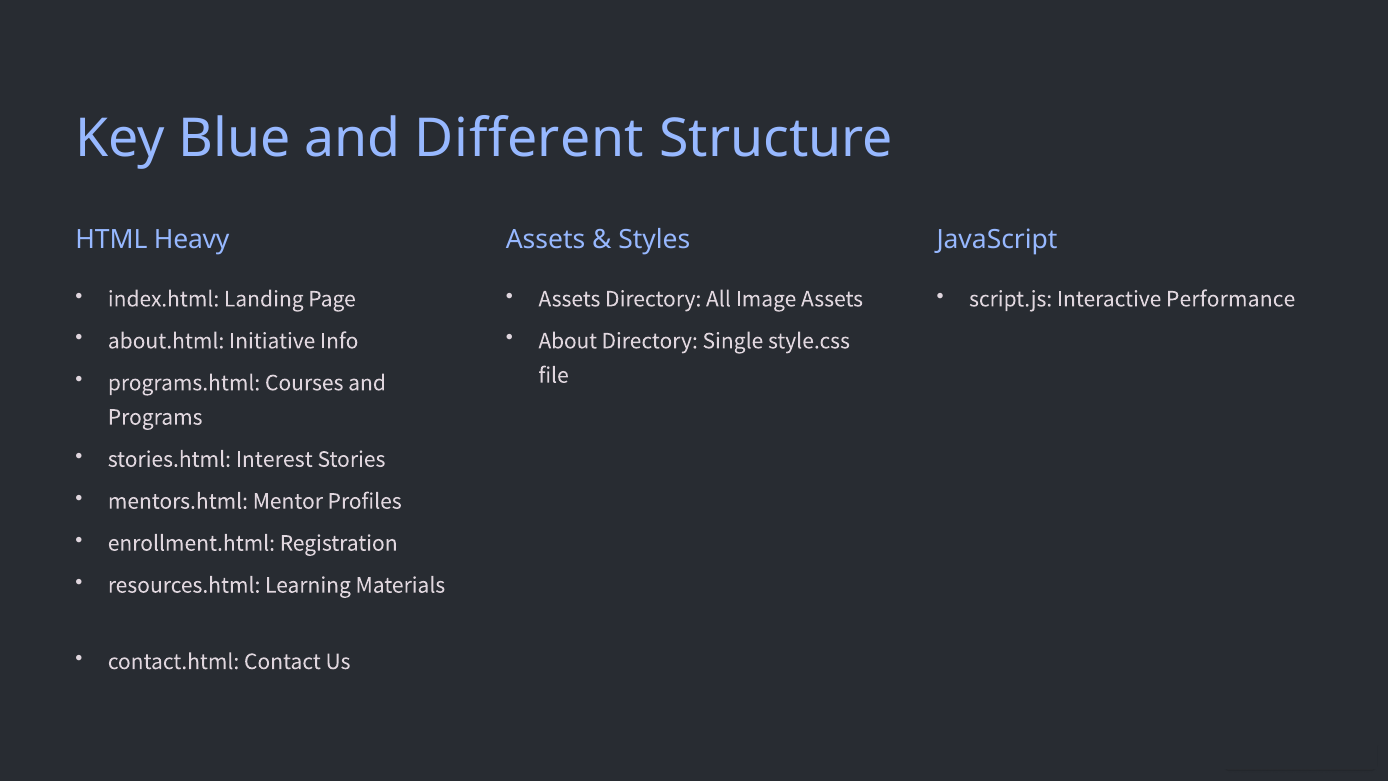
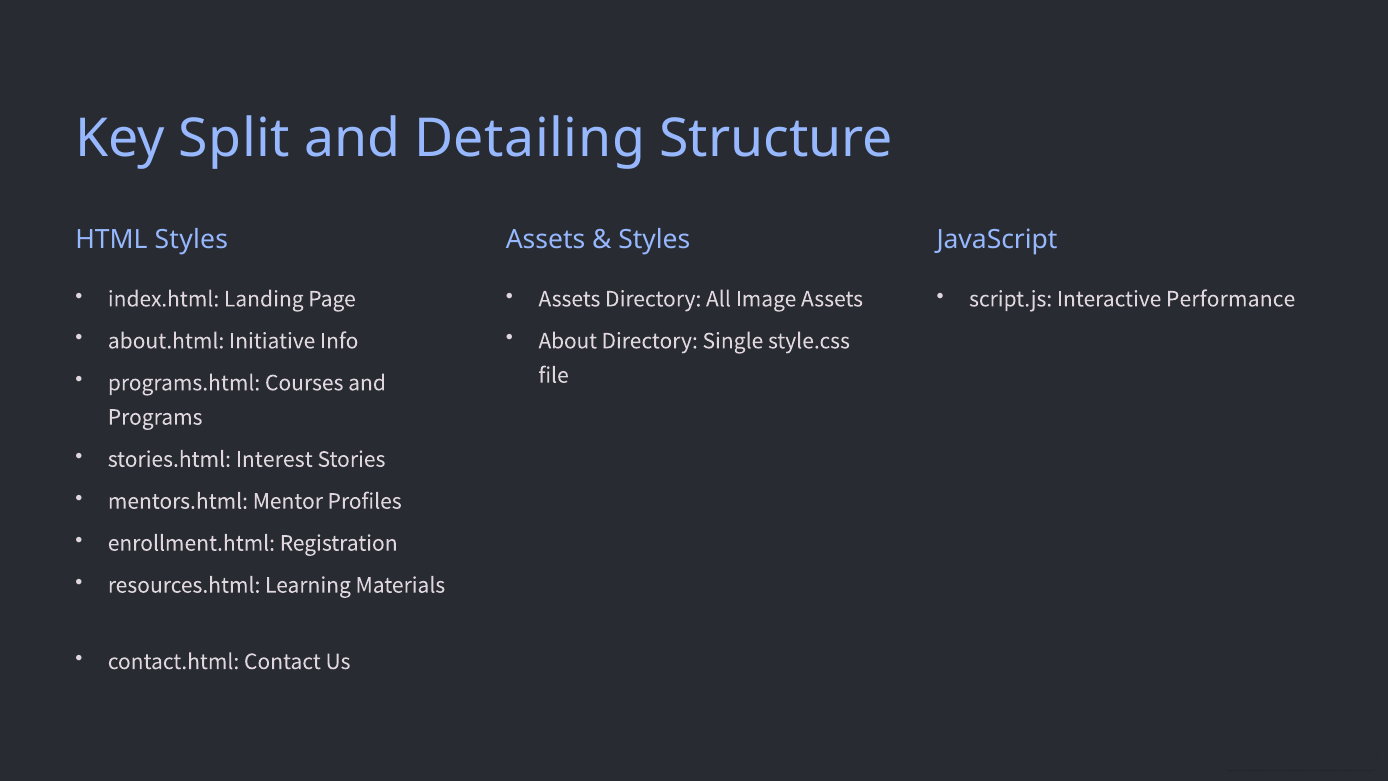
Blue: Blue -> Split
Different: Different -> Detailing
HTML Heavy: Heavy -> Styles
